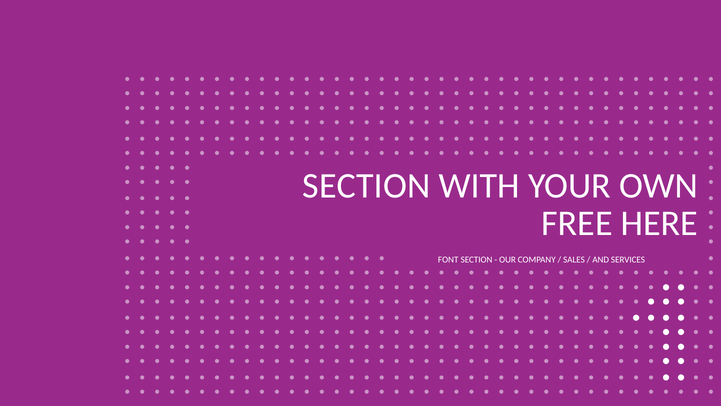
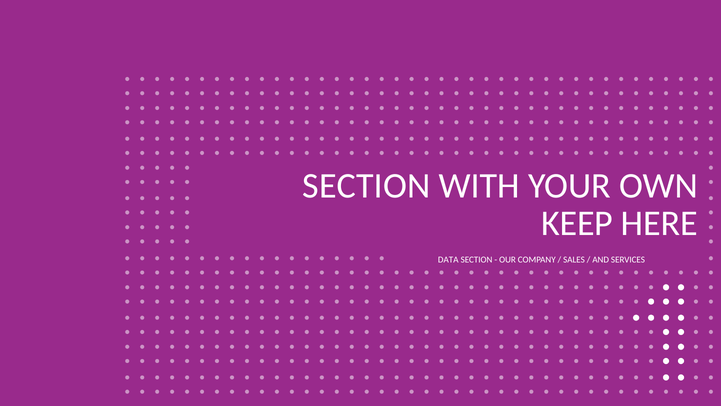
FREE: FREE -> KEEP
FONT: FONT -> DATA
